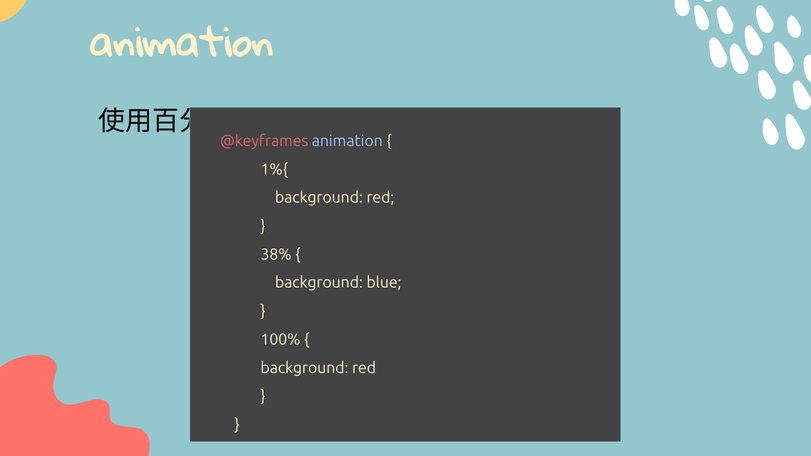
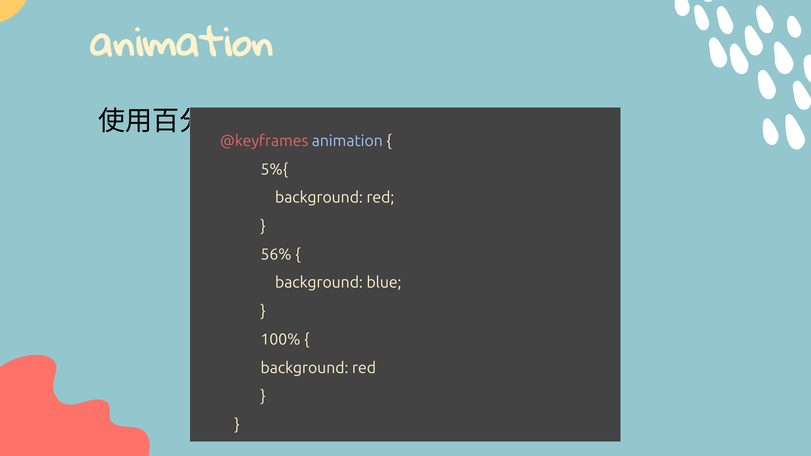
1%{: 1%{ -> 5%{
38%: 38% -> 56%
